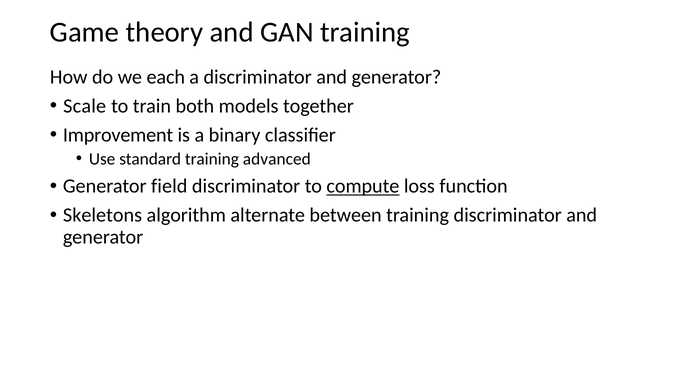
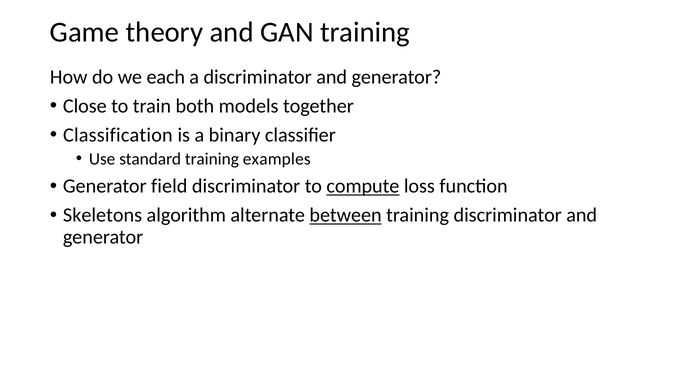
Scale: Scale -> Close
Improvement: Improvement -> Classification
advanced: advanced -> examples
between underline: none -> present
